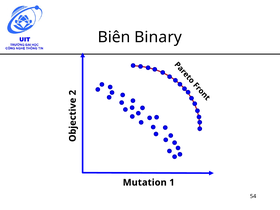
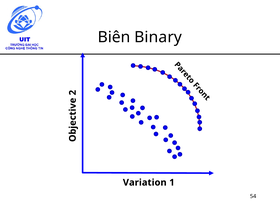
Mutation: Mutation -> Variation
